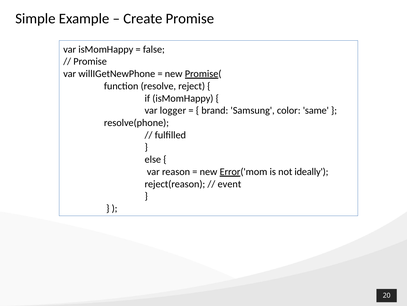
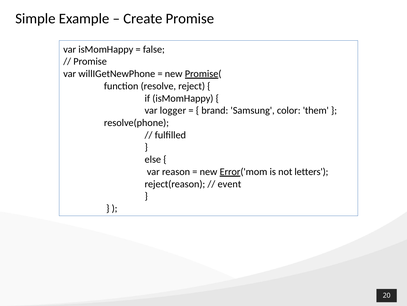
same: same -> them
ideally: ideally -> letters
